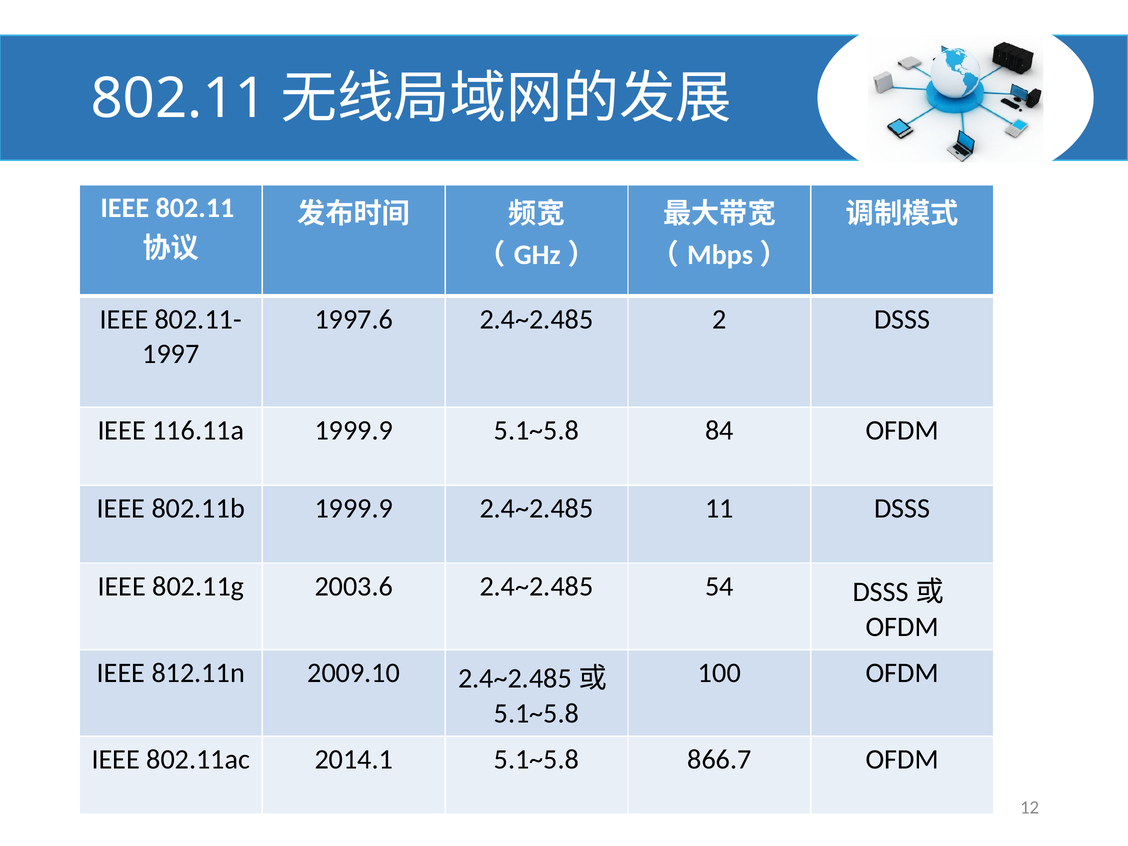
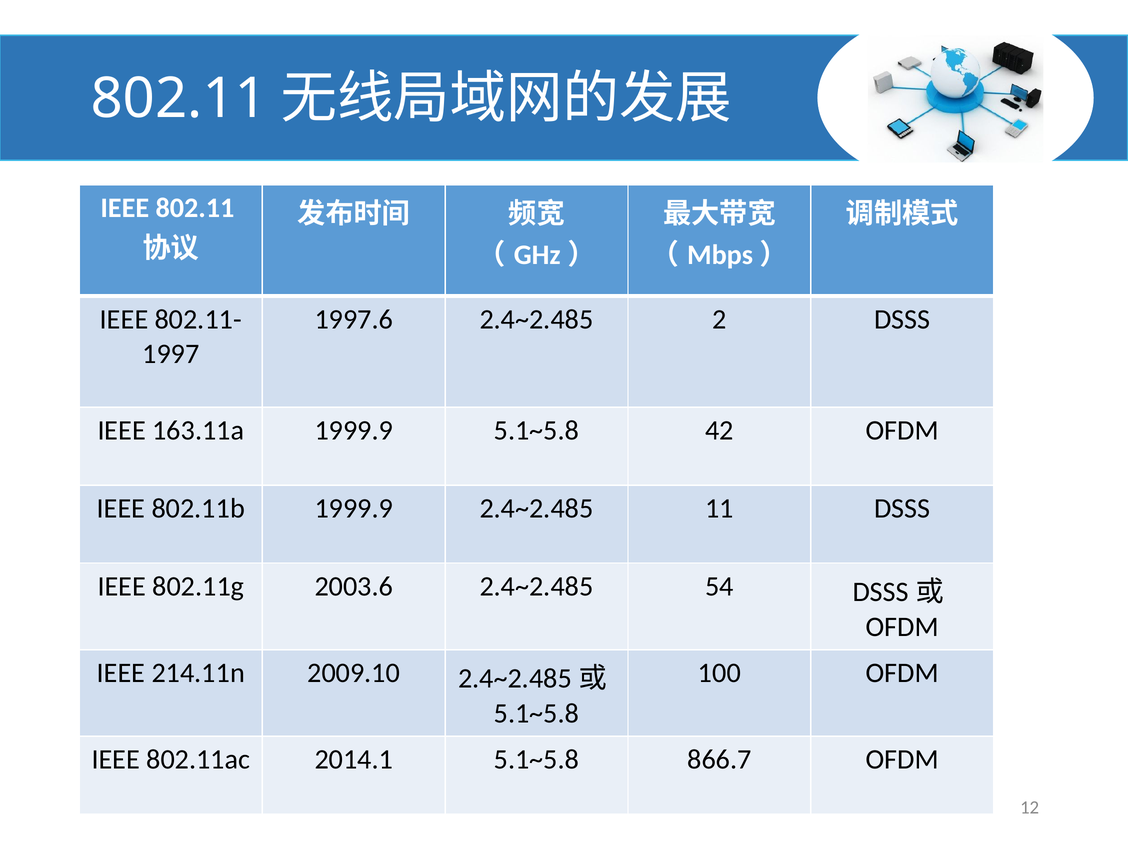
116.11a: 116.11a -> 163.11a
84: 84 -> 42
812.11n: 812.11n -> 214.11n
